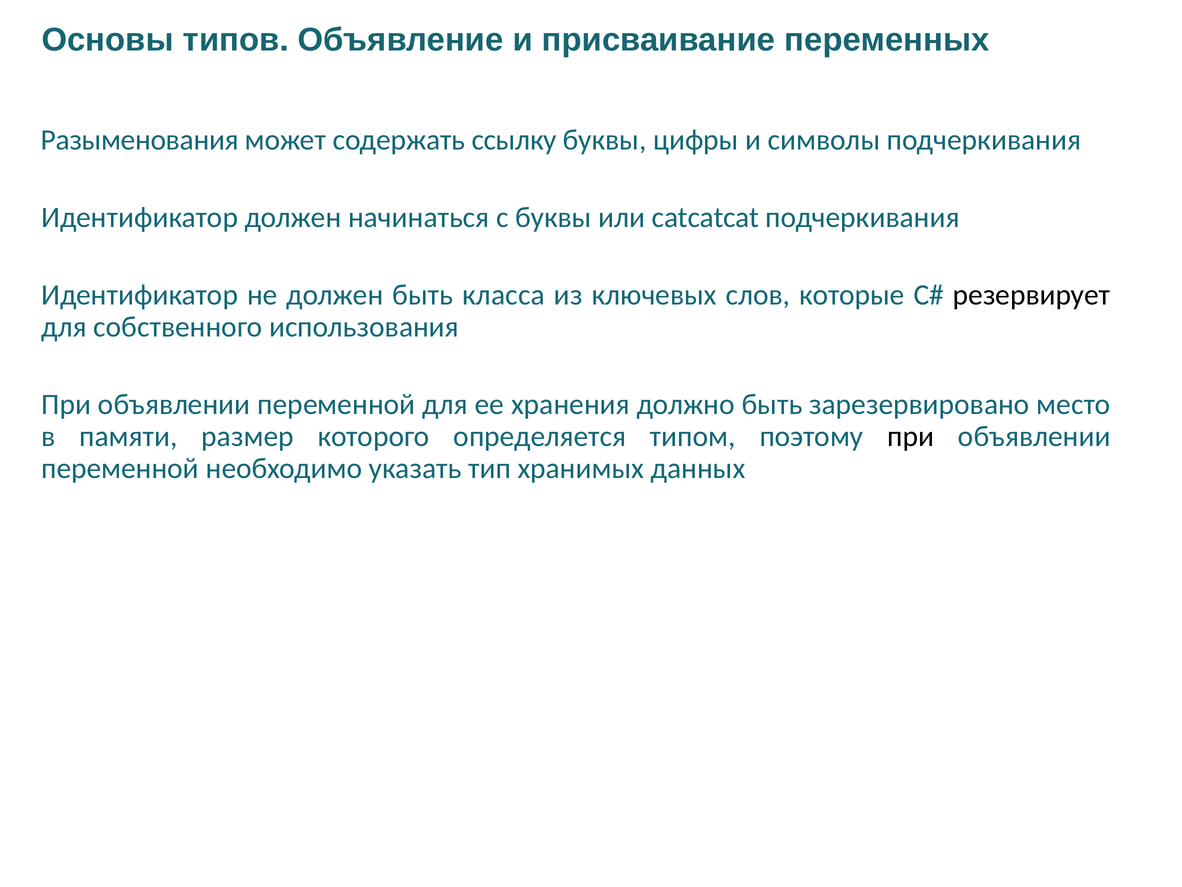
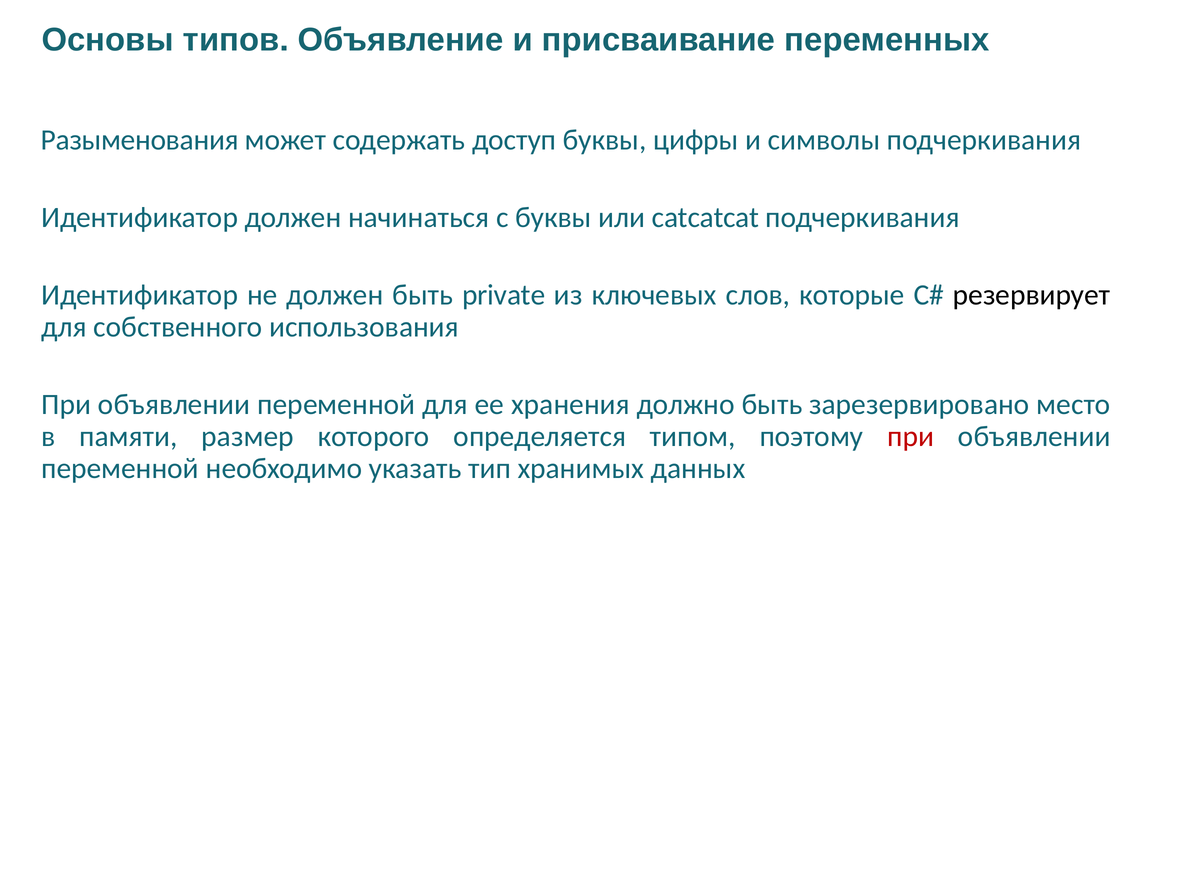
ссылку: ссылку -> доступ
класса: класса -> private
при at (911, 436) colour: black -> red
